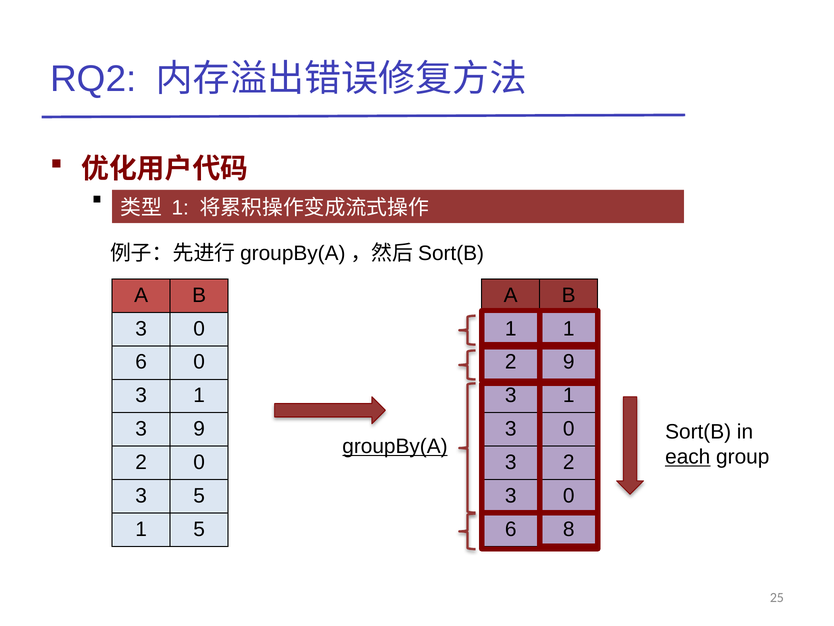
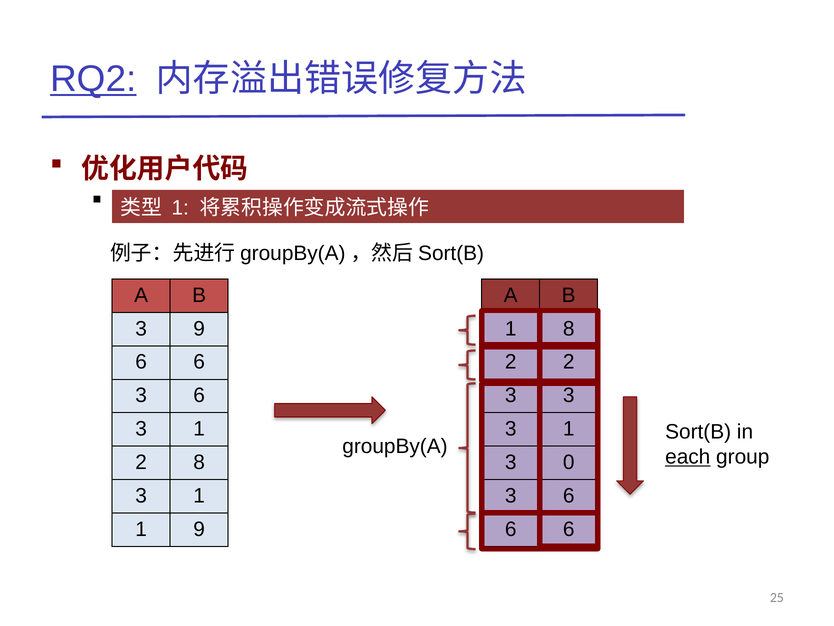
RQ2 underline: none -> present
0 at (199, 328): 0 -> 9
1 1: 1 -> 8
0 at (199, 362): 0 -> 6
2 9: 9 -> 2
1 at (199, 395): 1 -> 6
1 at (569, 395): 1 -> 3
9 at (199, 429): 9 -> 1
0 at (569, 429): 0 -> 1
groupBy(A underline: present -> none
2 0: 0 -> 8
3 2: 2 -> 0
5 at (199, 495): 5 -> 1
0 at (569, 495): 0 -> 6
1 5: 5 -> 9
8 at (569, 529): 8 -> 6
